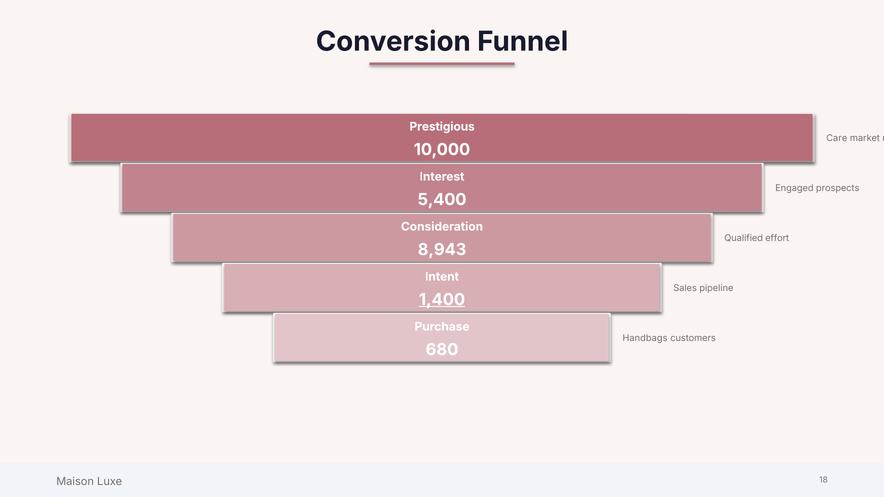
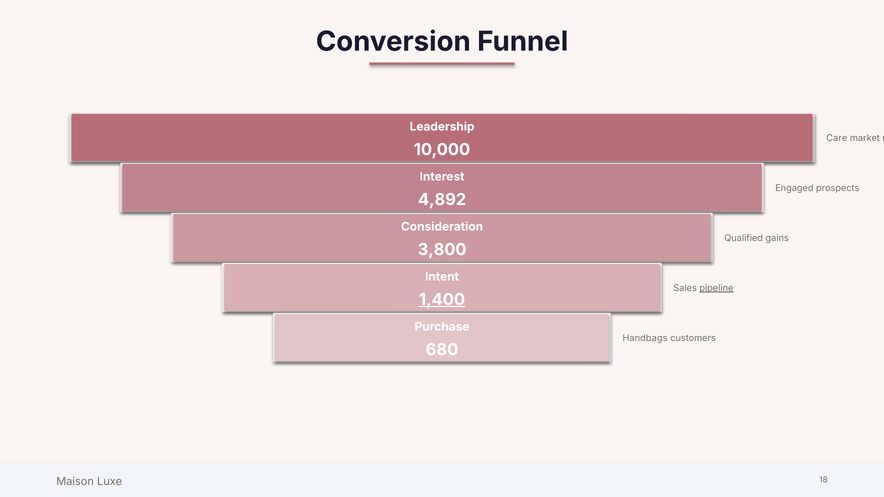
Prestigious: Prestigious -> Leadership
5,400: 5,400 -> 4,892
effort: effort -> gains
8,943: 8,943 -> 3,800
pipeline underline: none -> present
